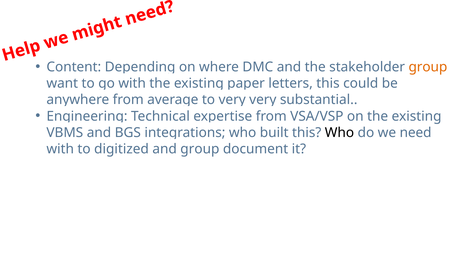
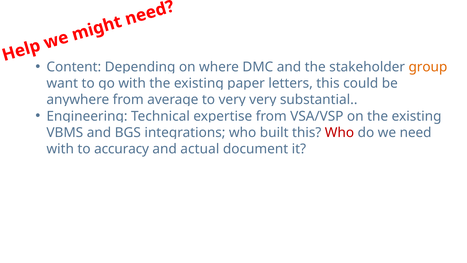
Who at (339, 132) colour: black -> red
digitized: digitized -> accuracy
and group: group -> actual
